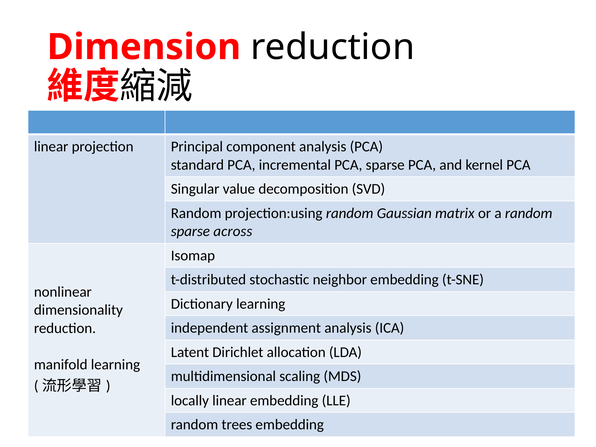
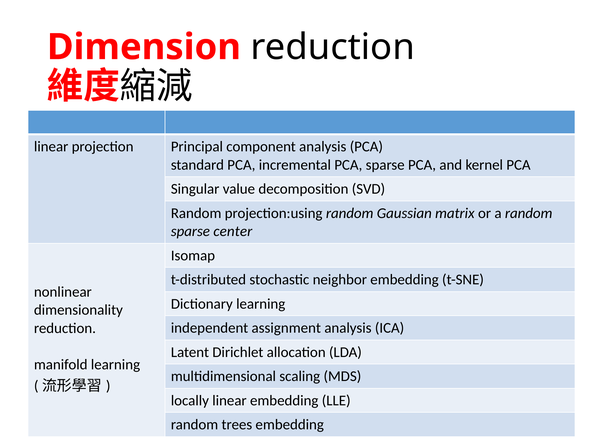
across: across -> center
